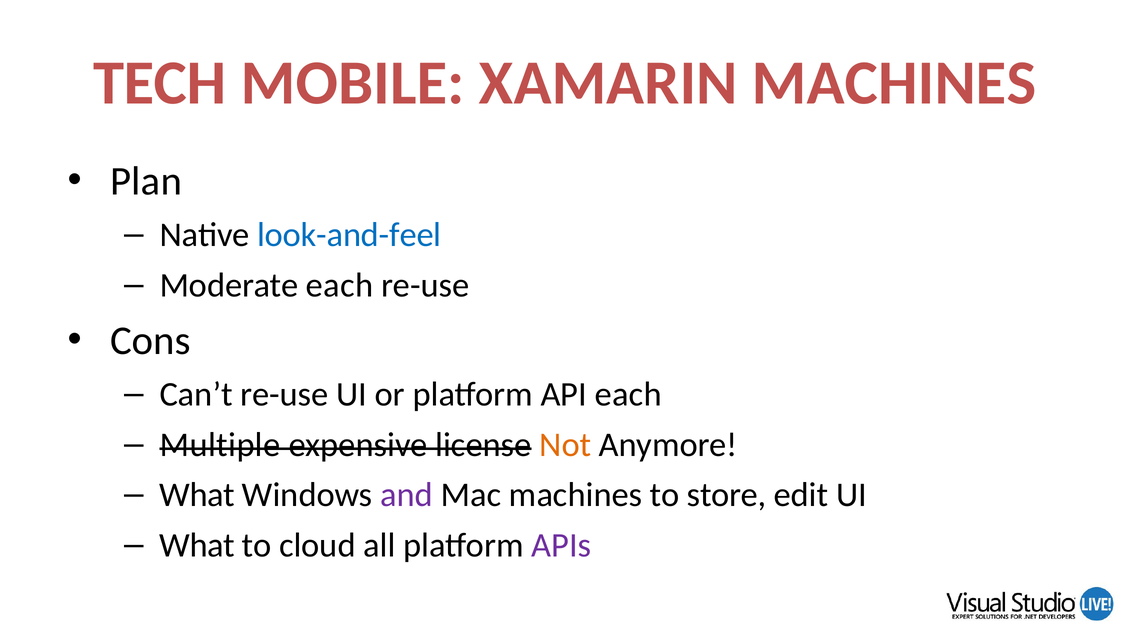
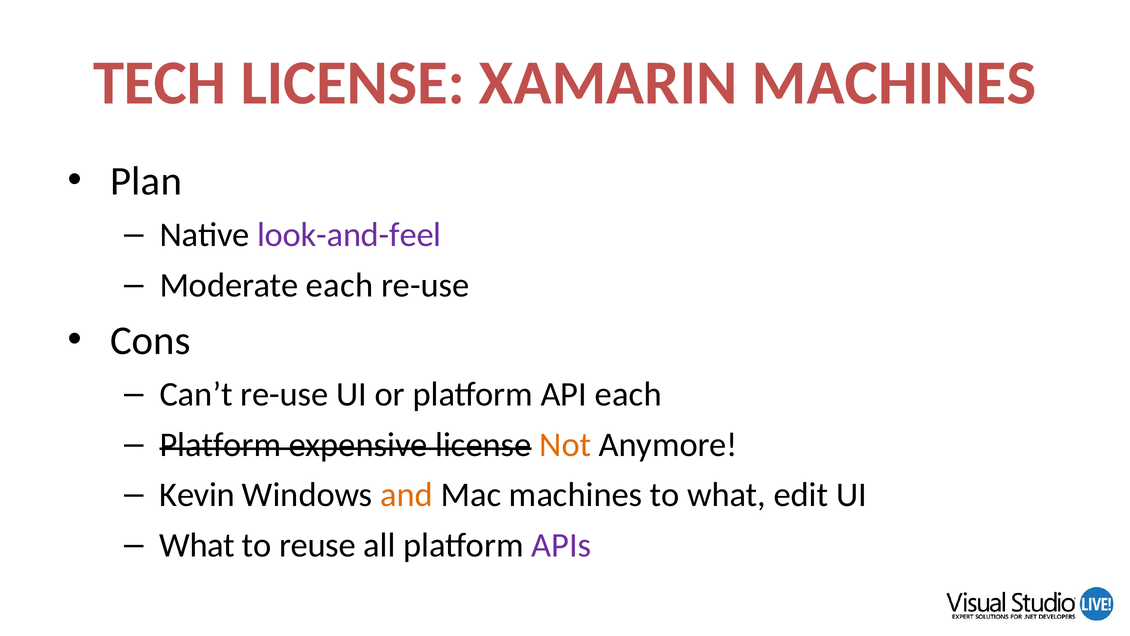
TECH MOBILE: MOBILE -> LICENSE
look-and-feel colour: blue -> purple
Multiple at (220, 445): Multiple -> Platform
What at (197, 495): What -> Kevin
and colour: purple -> orange
to store: store -> what
cloud: cloud -> reuse
